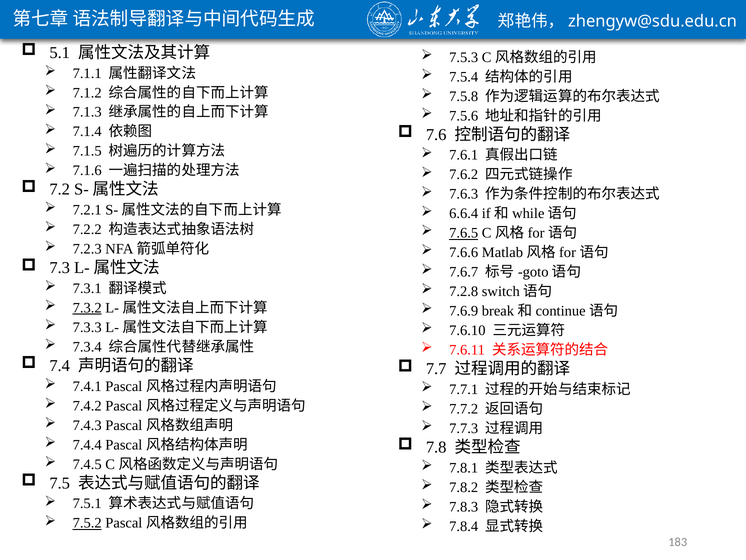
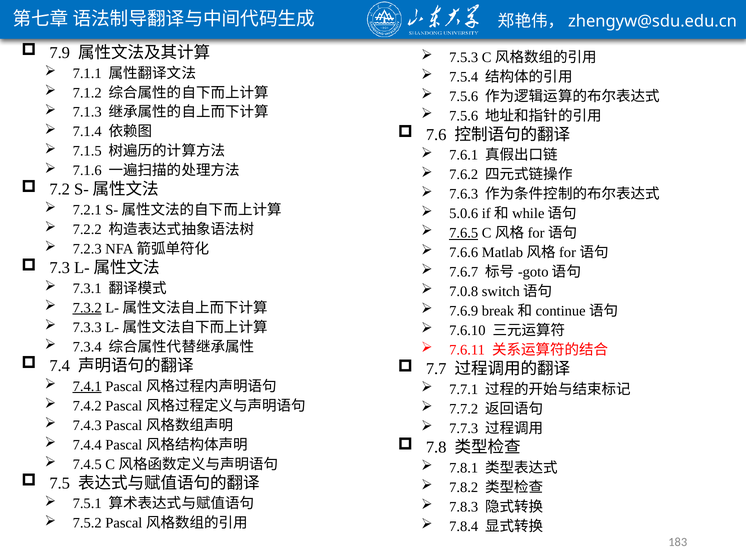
5.1: 5.1 -> 7.9
7.5.8 at (464, 96): 7.5.8 -> 7.5.6
6.6.4: 6.6.4 -> 5.0.6
7.2.8: 7.2.8 -> 7.0.8
7.4.1 underline: none -> present
7.5.2 underline: present -> none
